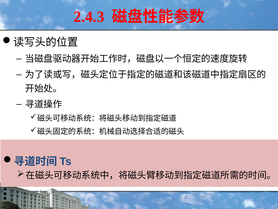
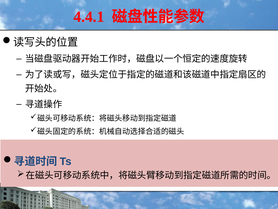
2.4.3: 2.4.3 -> 4.4.1
